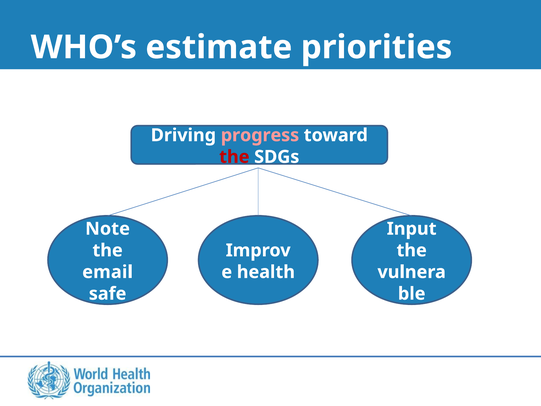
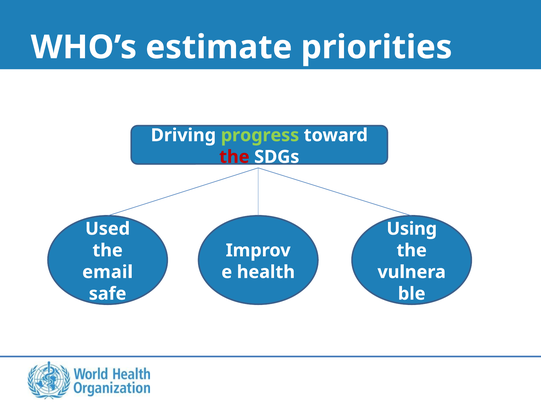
progress colour: pink -> light green
Note: Note -> Used
Input: Input -> Using
